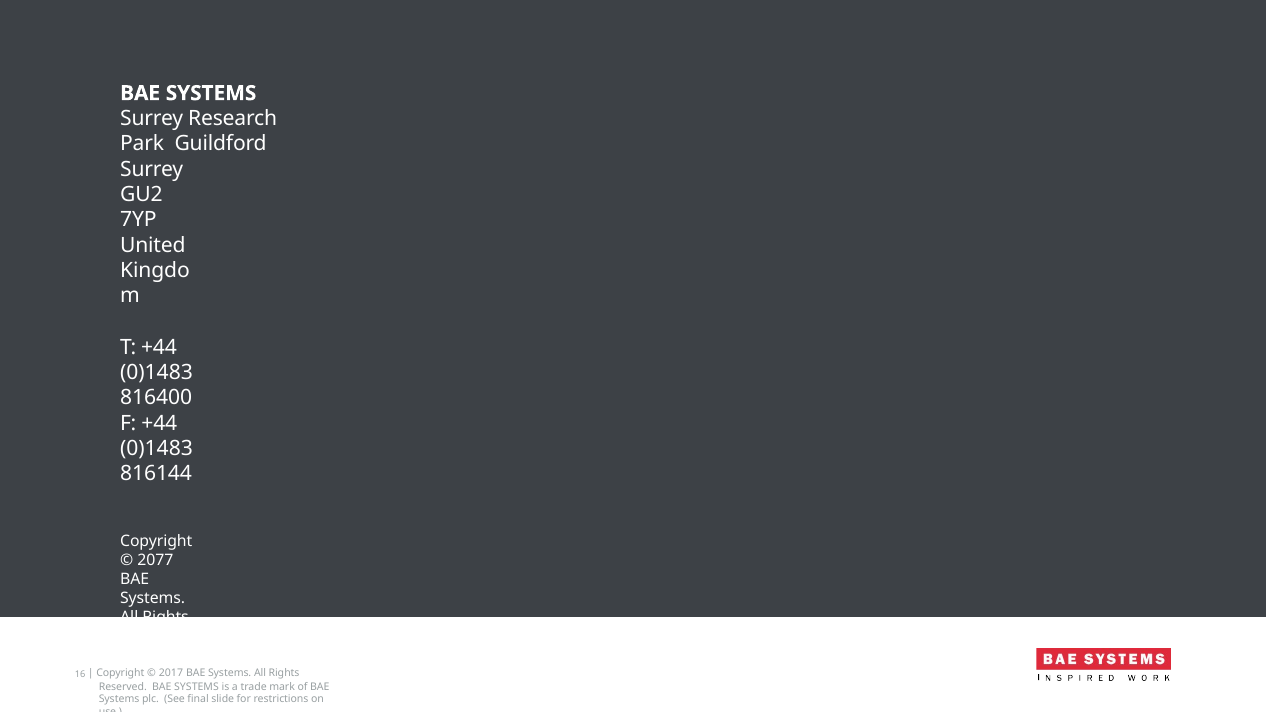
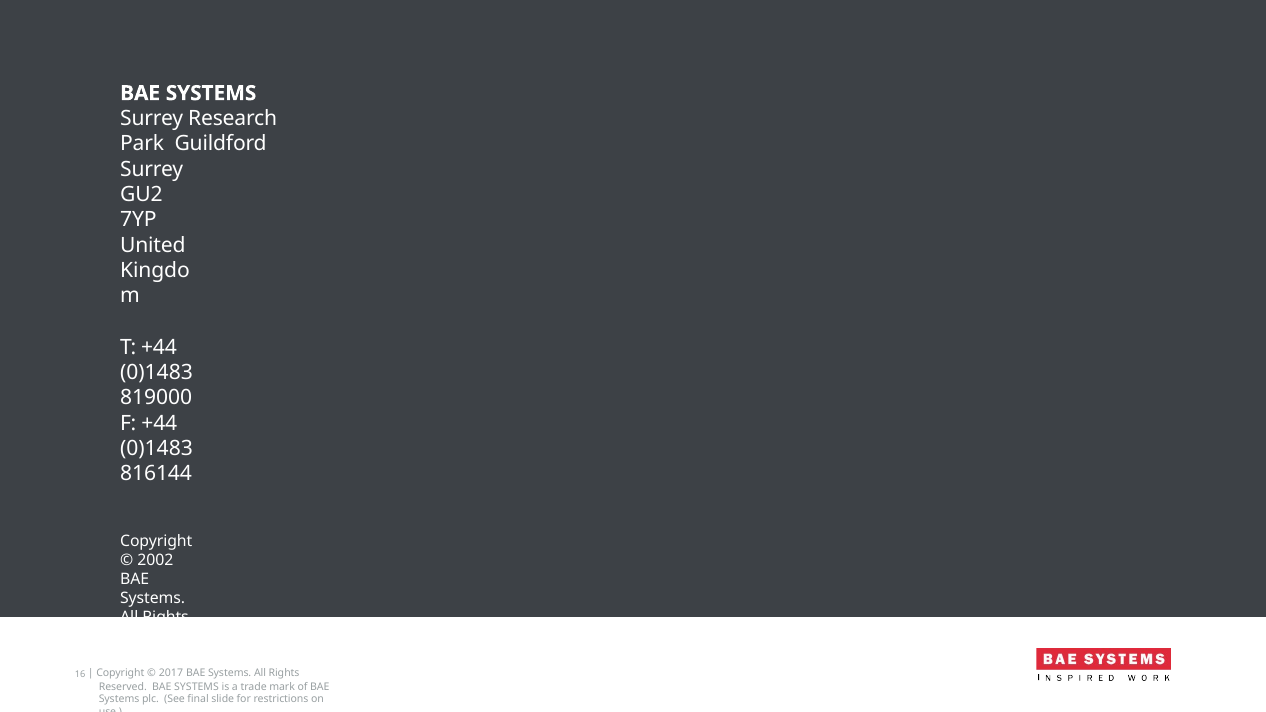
816400: 816400 -> 819000
2077: 2077 -> 2002
